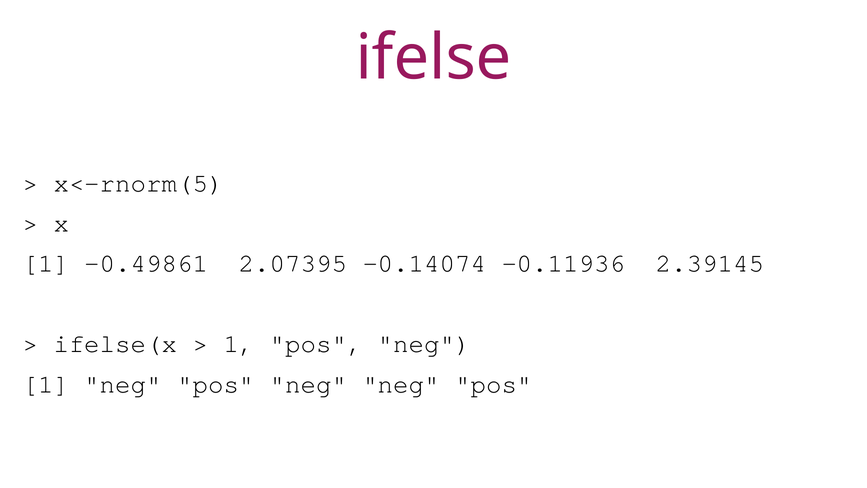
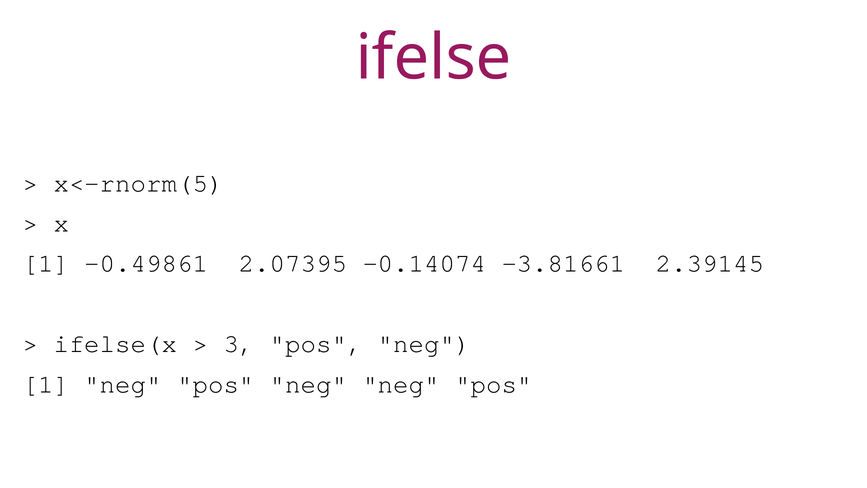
-0.11936: -0.11936 -> -3.81661
1 at (239, 344): 1 -> 3
